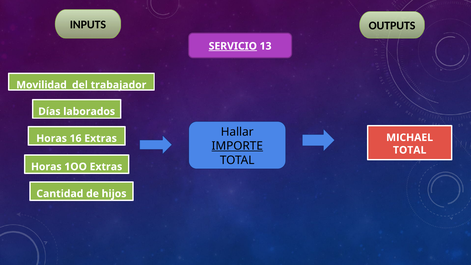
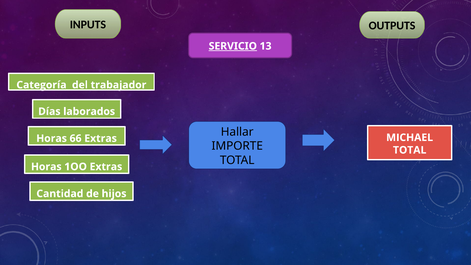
Movilidad: Movilidad -> Categoría
16: 16 -> 66
IMPORTE underline: present -> none
